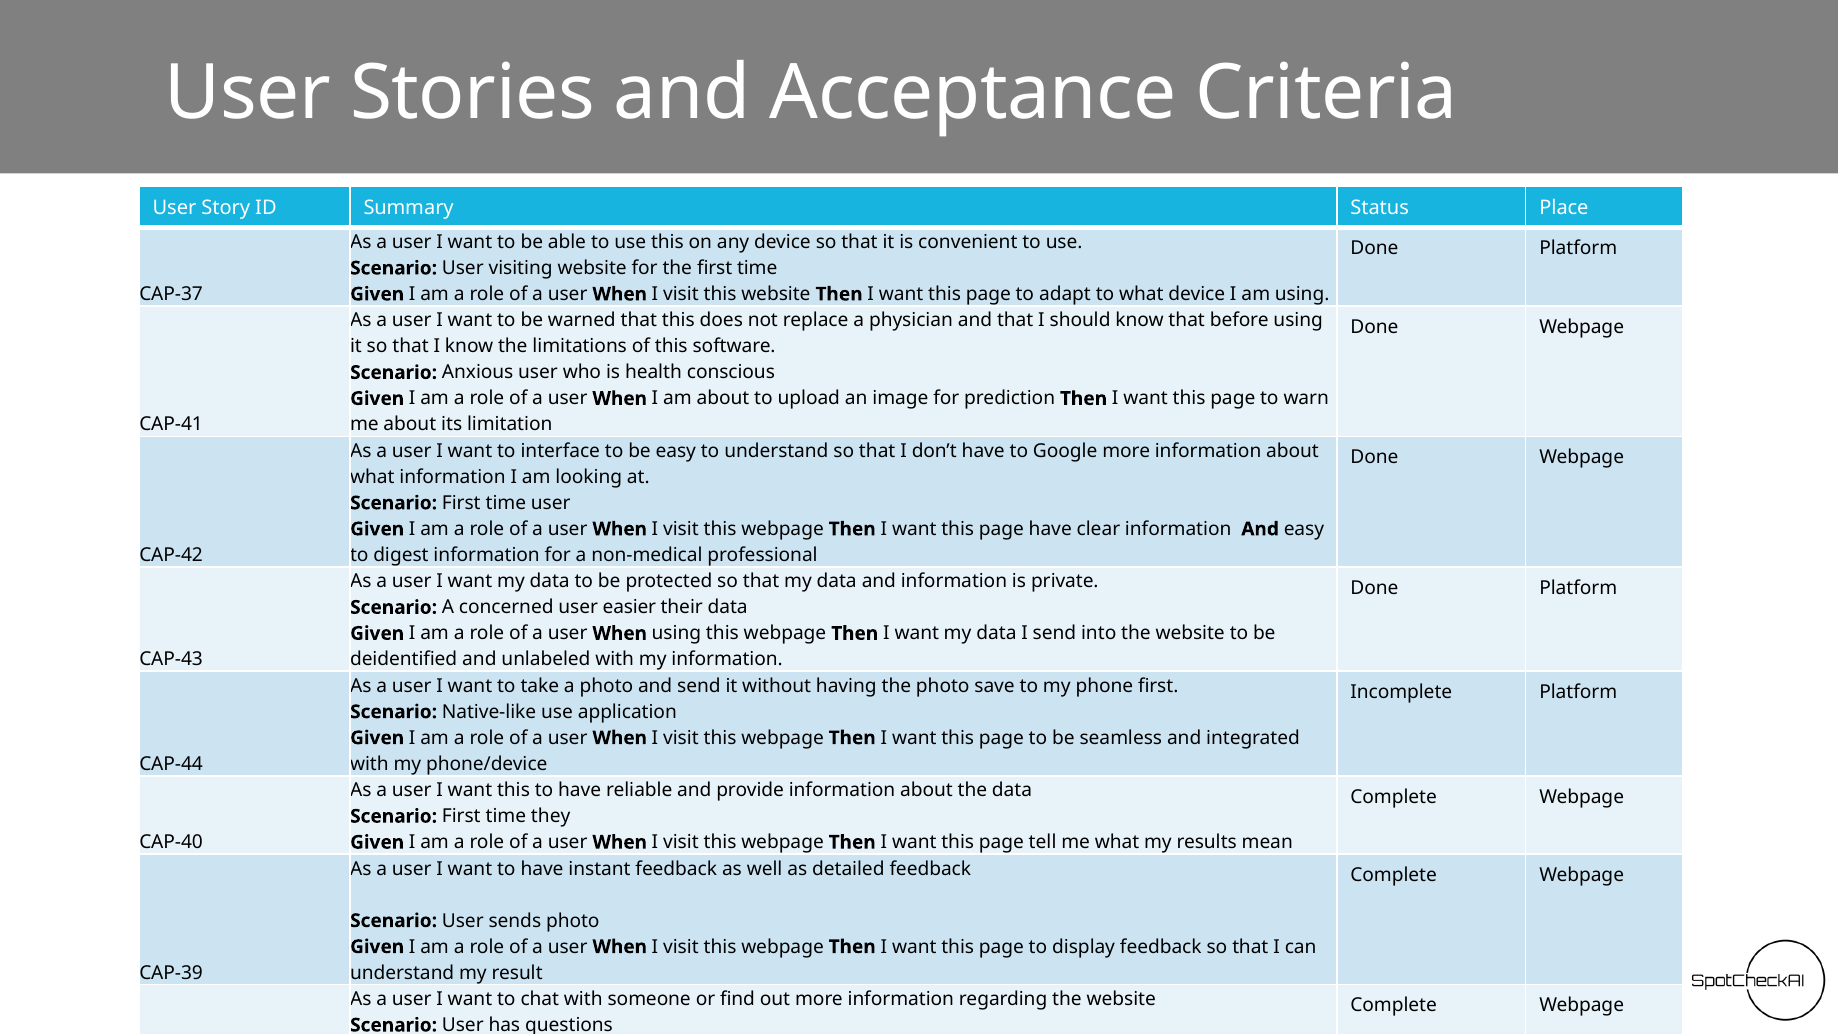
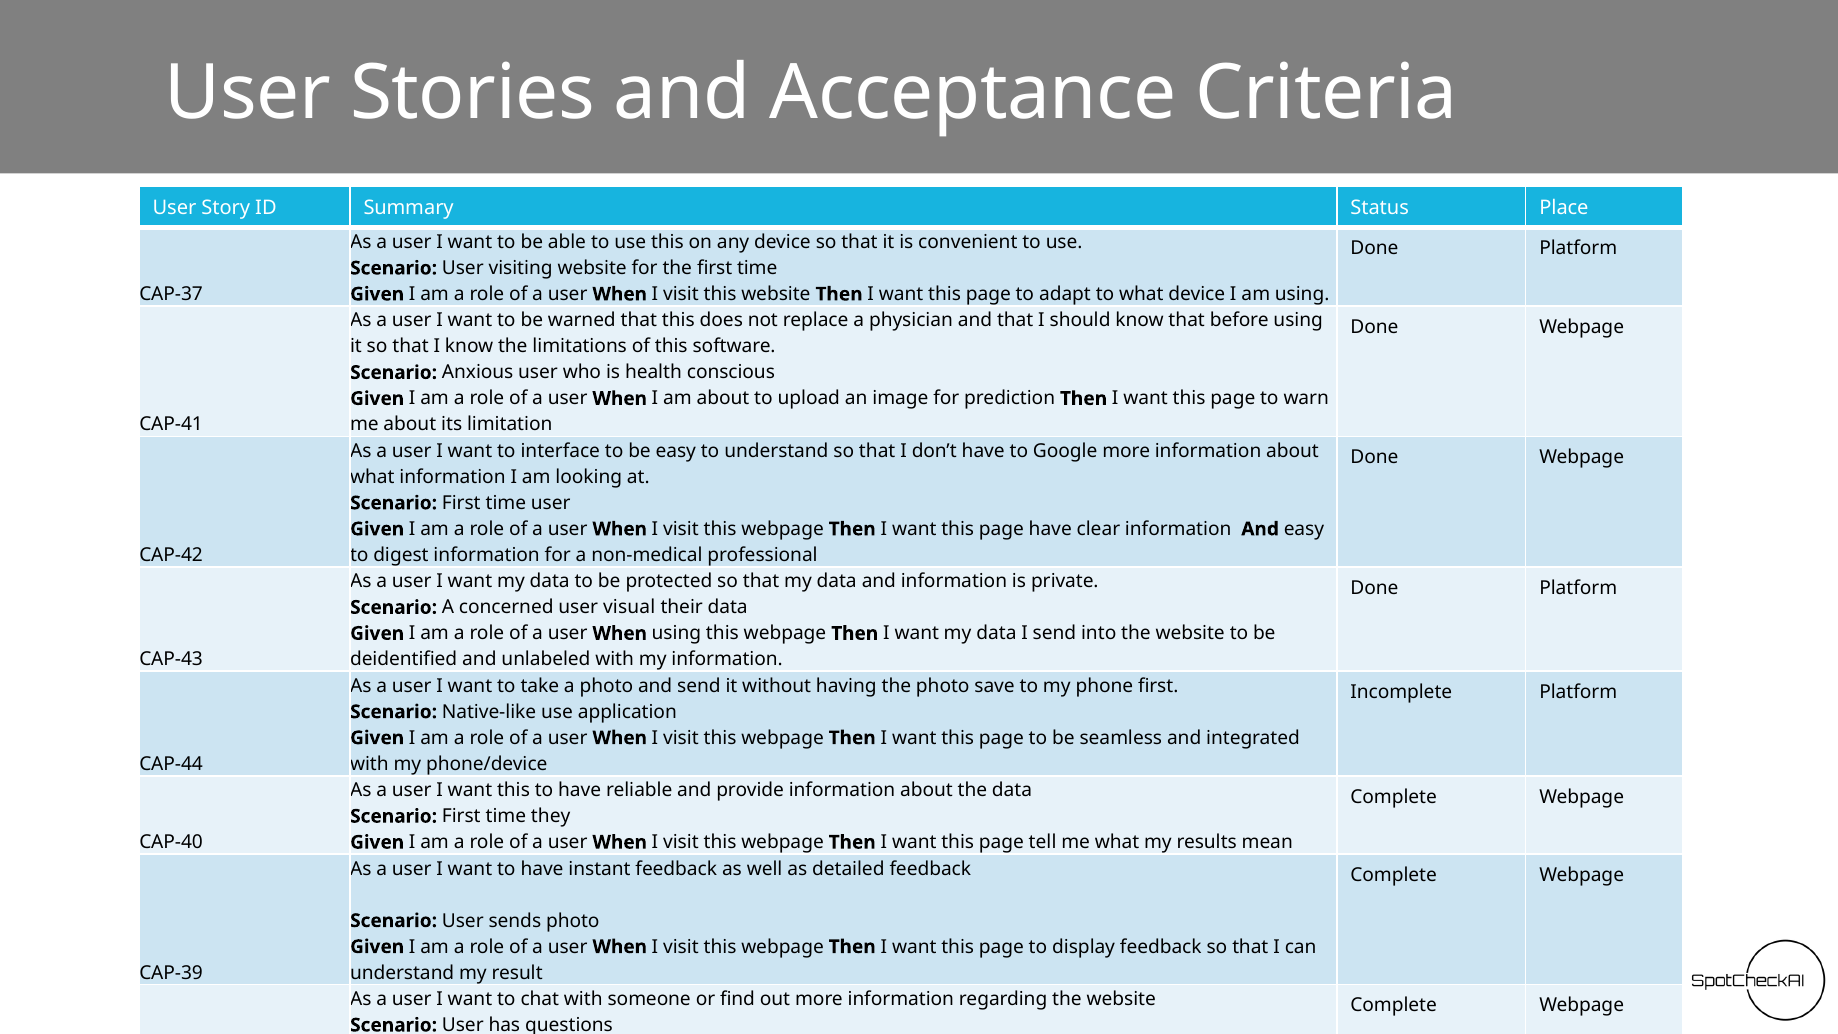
easier: easier -> visual
